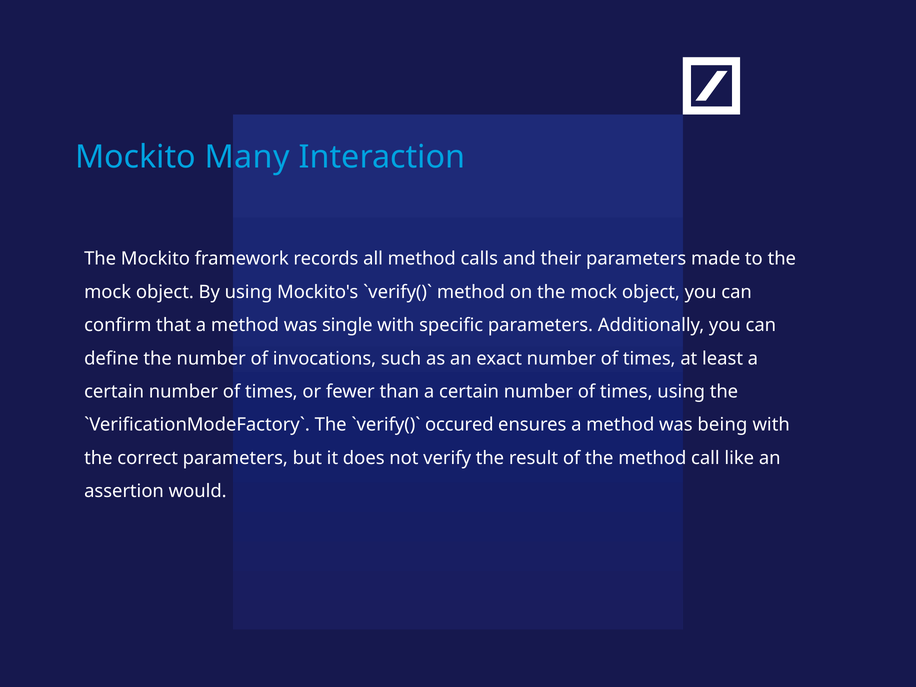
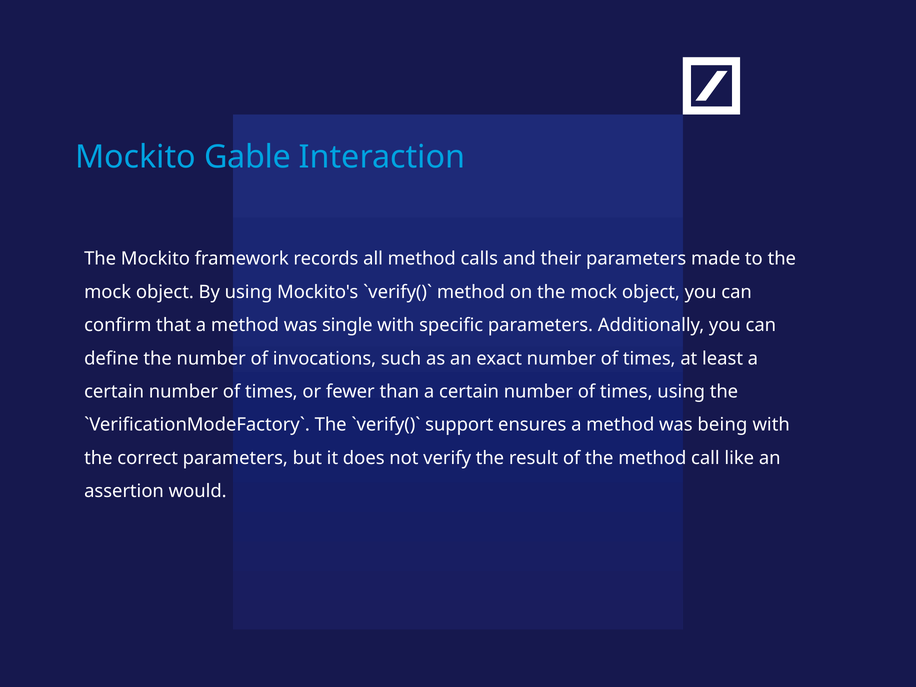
Many: Many -> Gable
occured: occured -> support
